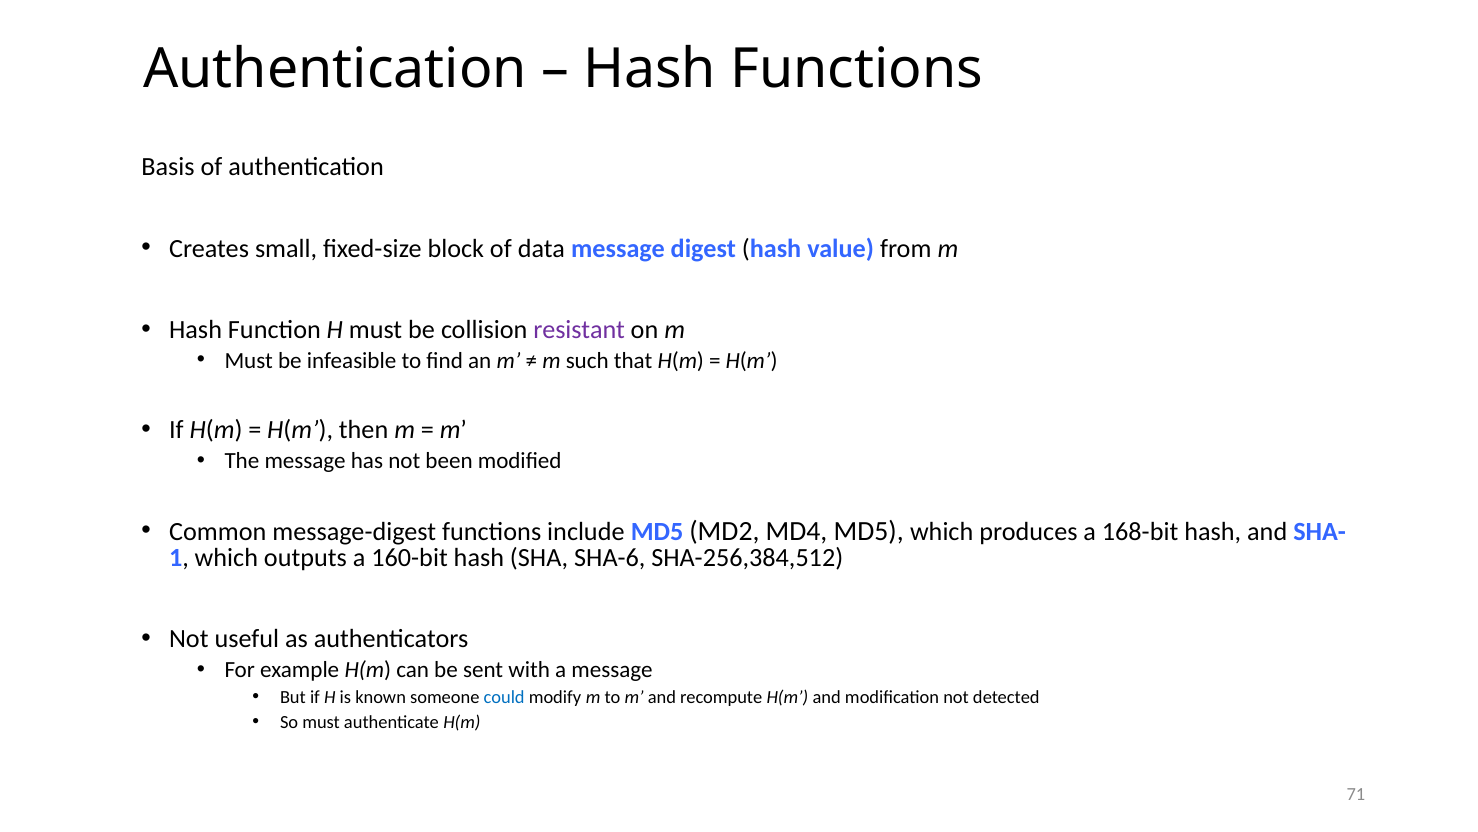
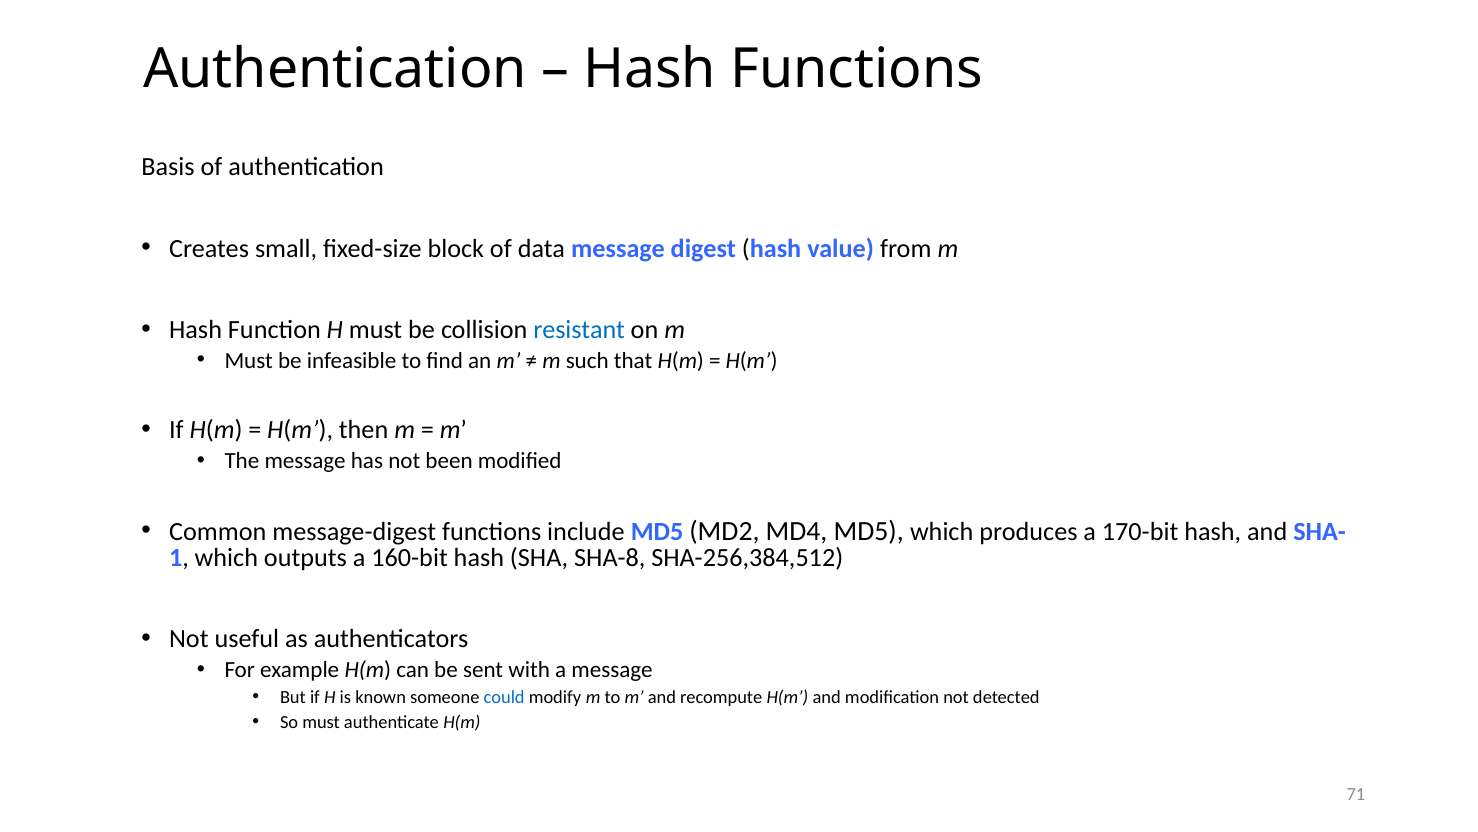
resistant colour: purple -> blue
168-bit: 168-bit -> 170-bit
SHA-6: SHA-6 -> SHA-8
